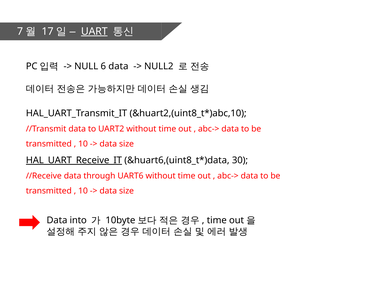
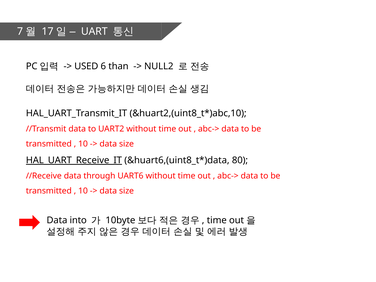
UART underline: present -> none
NULL: NULL -> USED
6 data: data -> than
30: 30 -> 80
